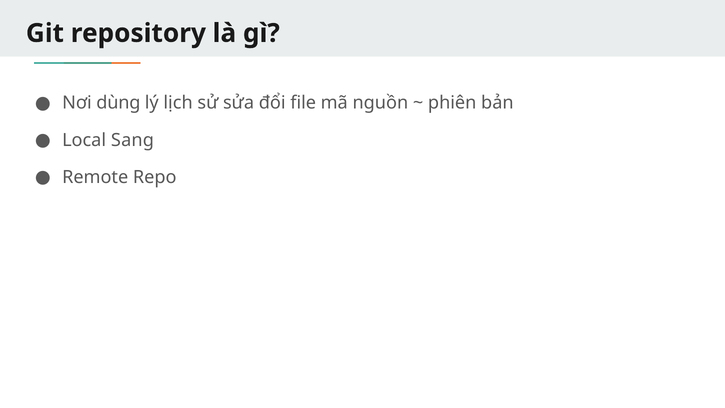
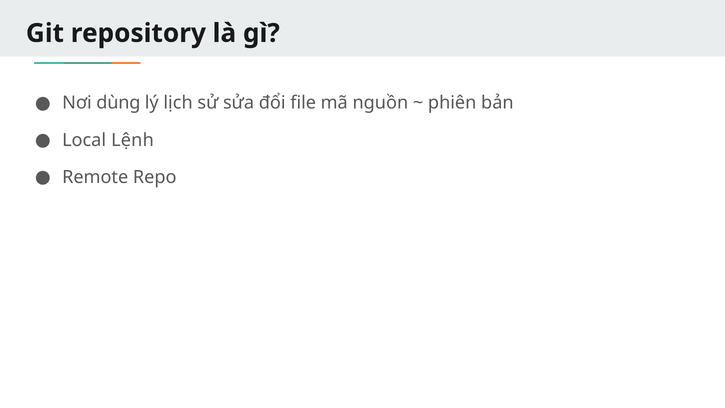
Sang: Sang -> Lệnh
